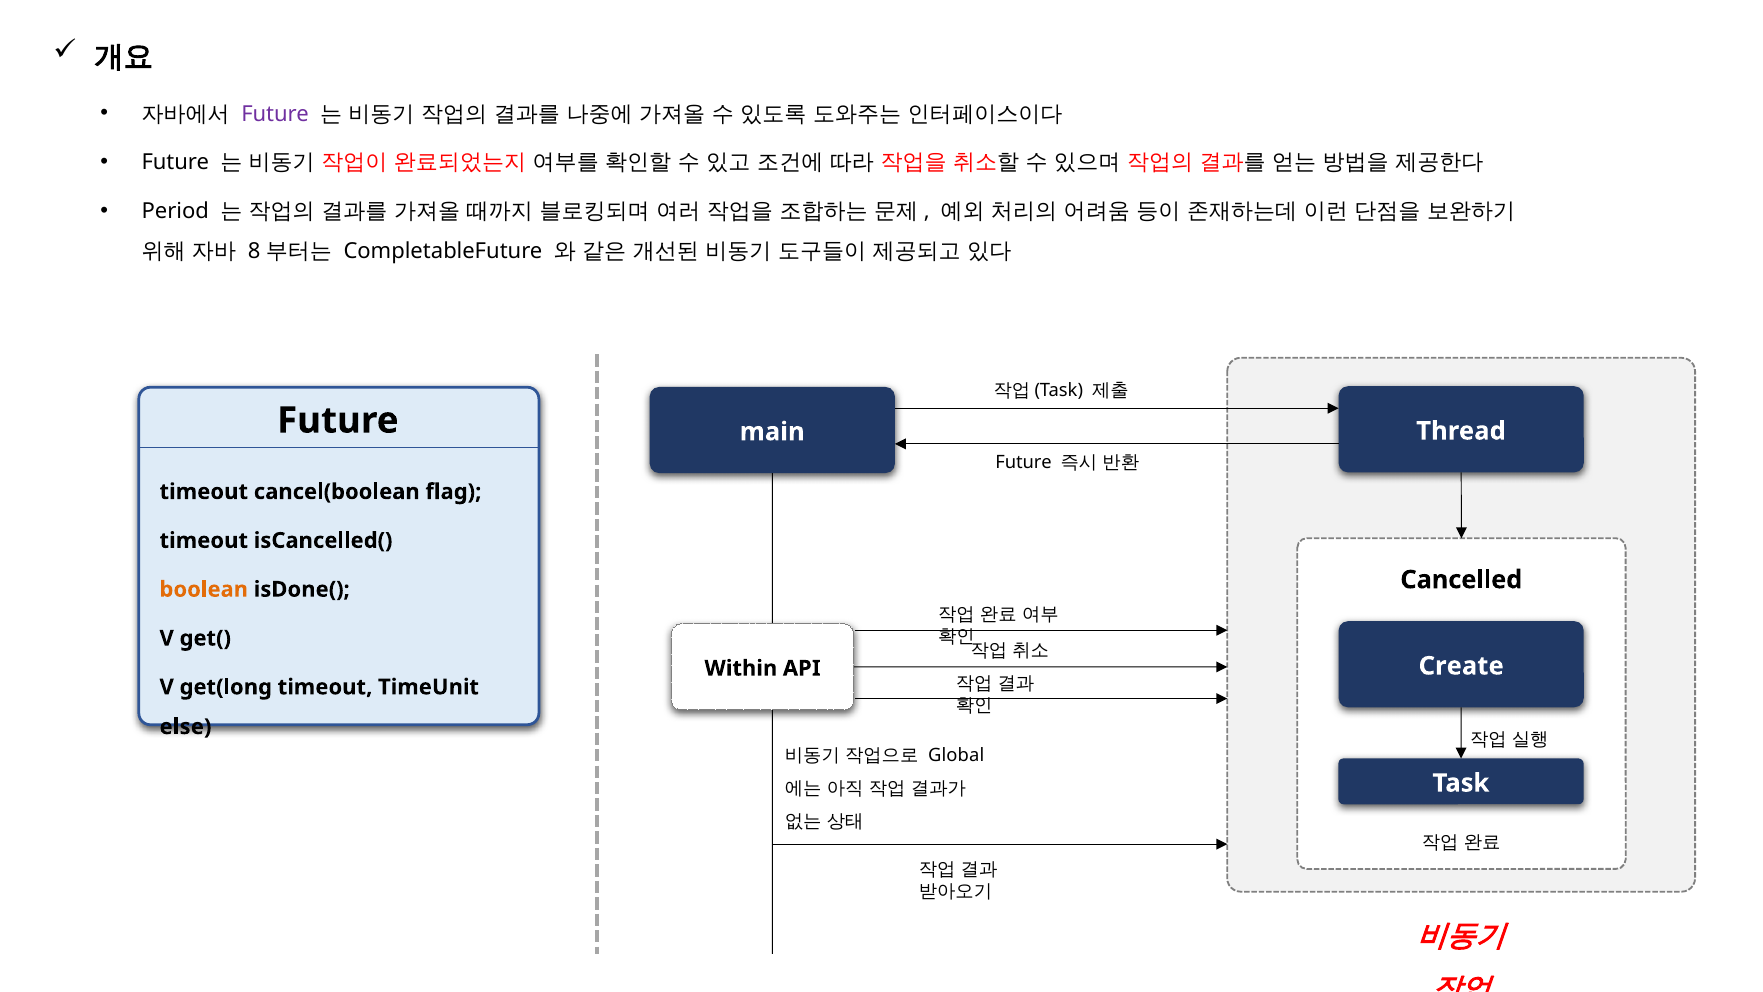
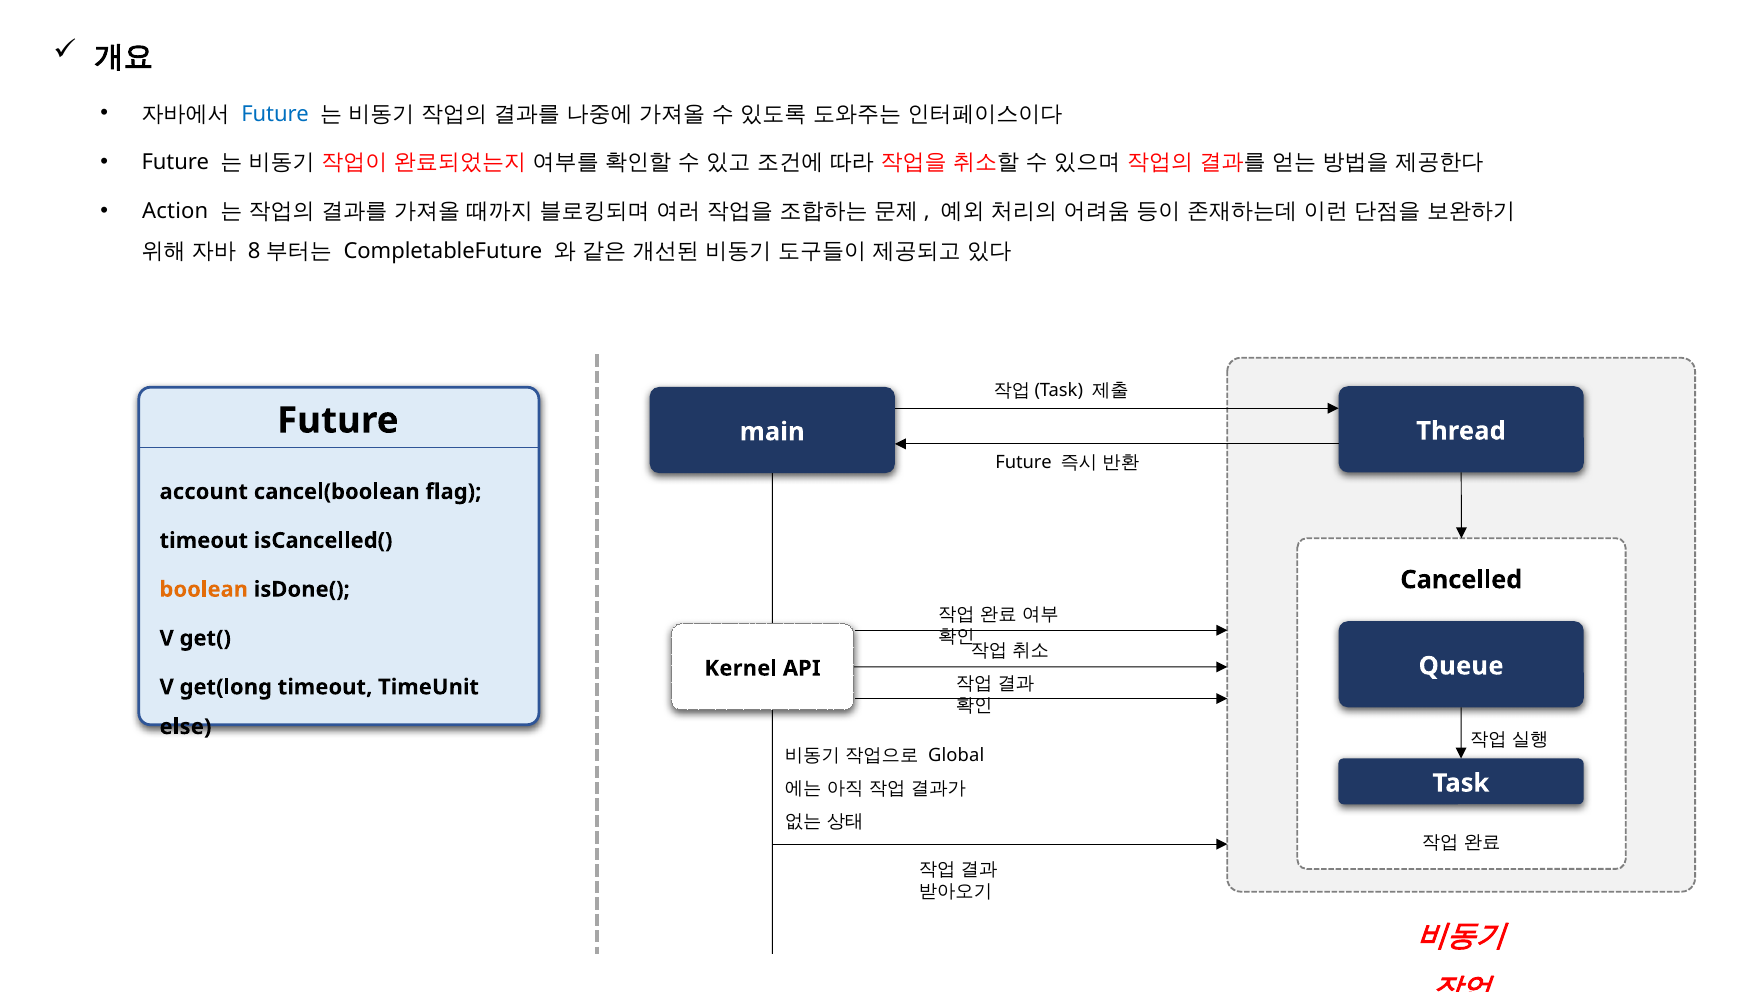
Future at (275, 114) colour: purple -> blue
Period: Period -> Action
timeout at (204, 492): timeout -> account
Create: Create -> Queue
Within: Within -> Kernel
